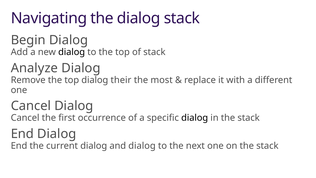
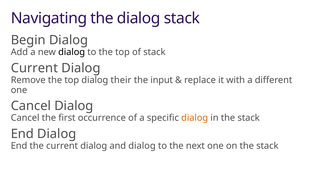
Analyze at (34, 68): Analyze -> Current
most: most -> input
dialog at (195, 118) colour: black -> orange
